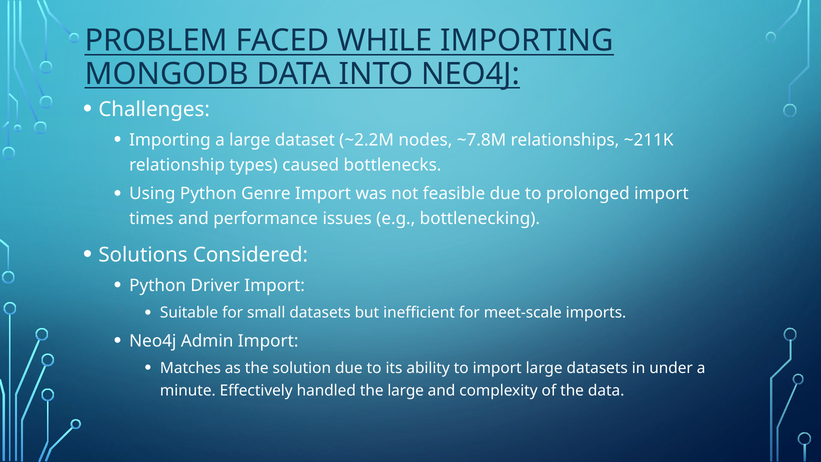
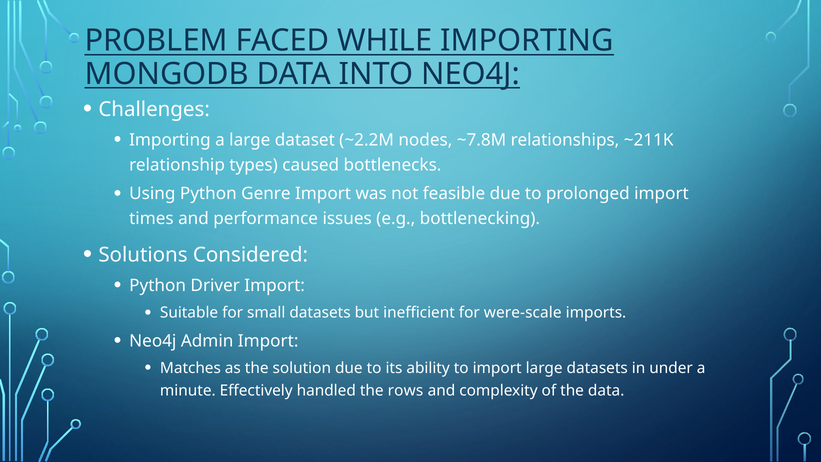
meet-scale: meet-scale -> were-scale
the large: large -> rows
